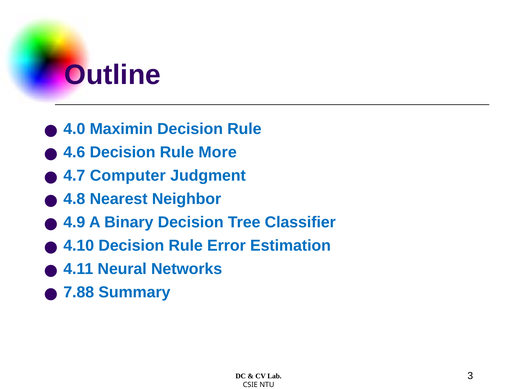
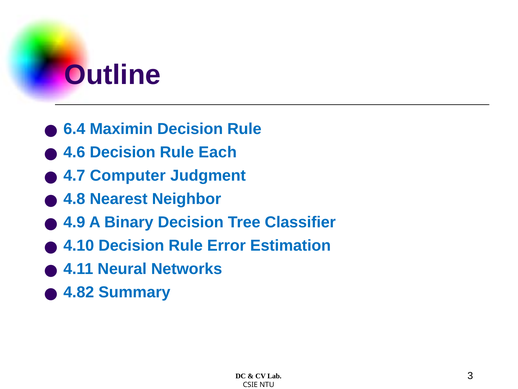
4.0: 4.0 -> 6.4
More: More -> Each
7.88: 7.88 -> 4.82
